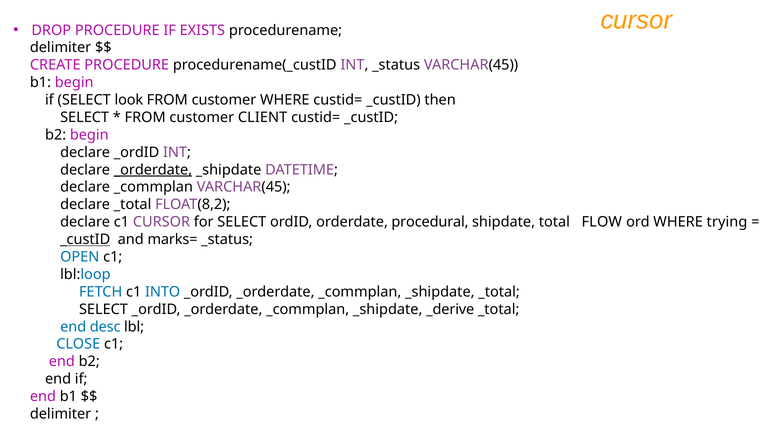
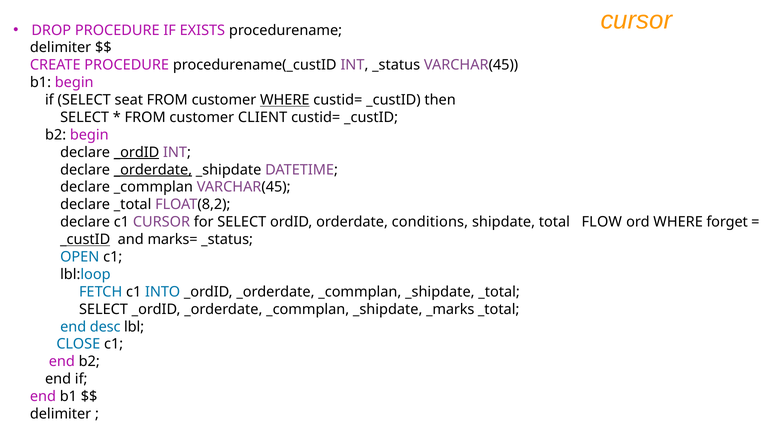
look: look -> seat
WHERE at (285, 100) underline: none -> present
_ordID at (137, 152) underline: none -> present
procedural: procedural -> conditions
trying: trying -> forget
_derive: _derive -> _marks
